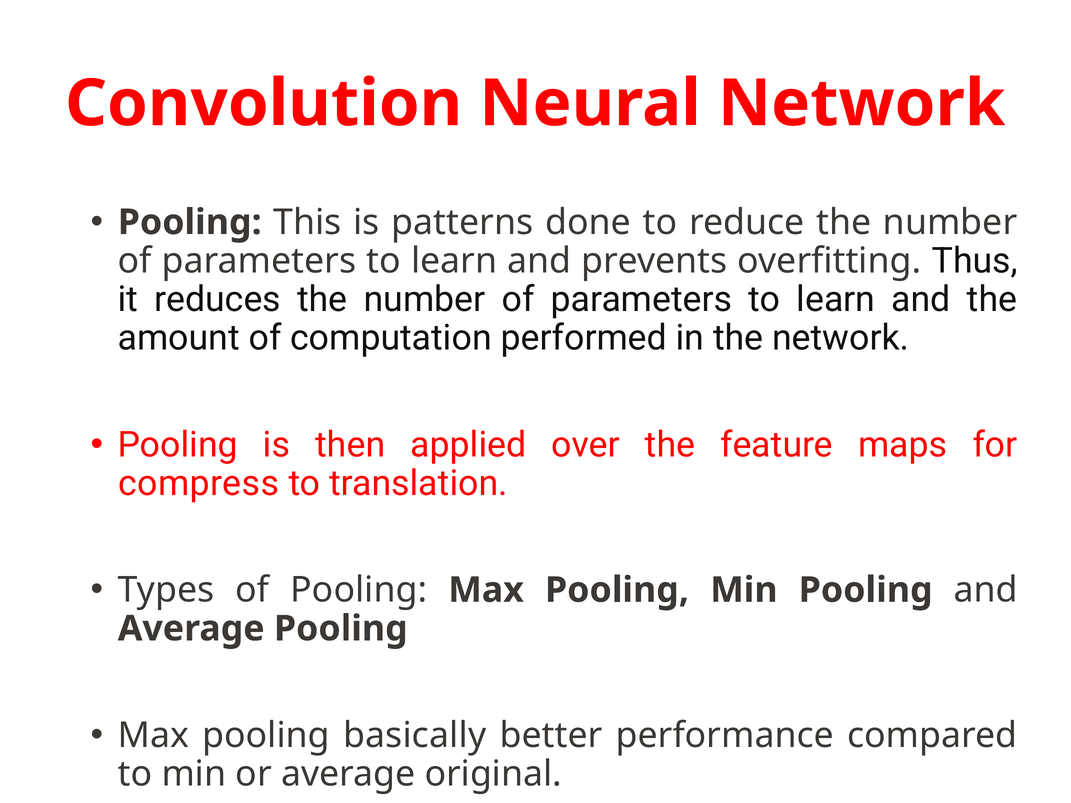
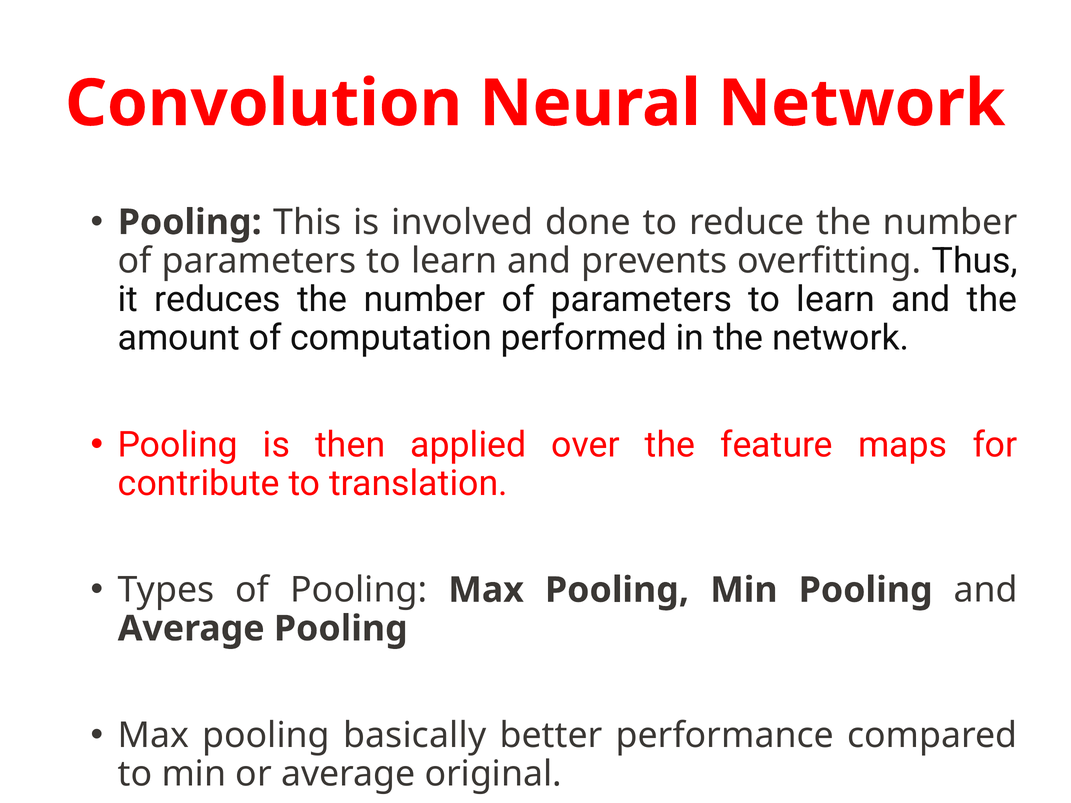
patterns: patterns -> involved
compress: compress -> contribute
